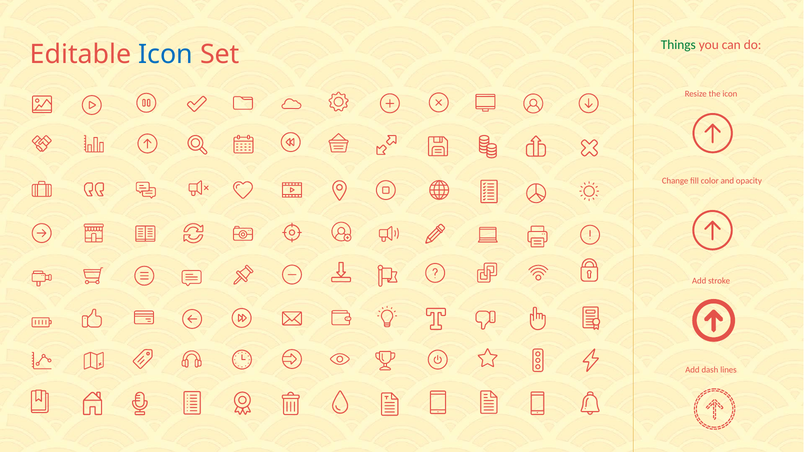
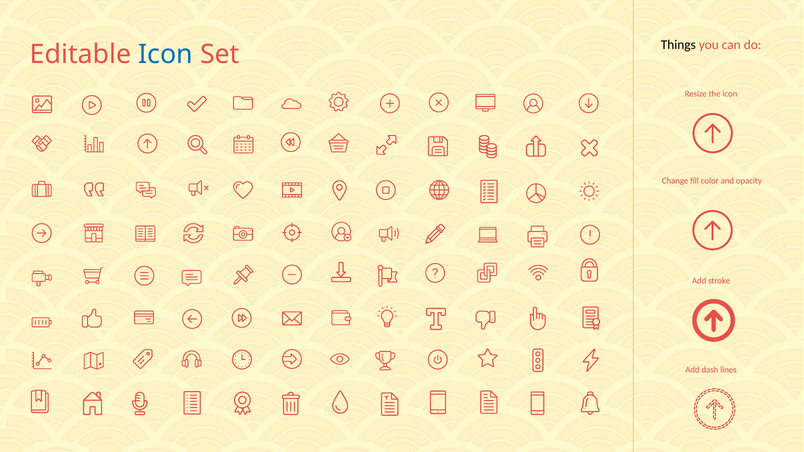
Things colour: green -> black
